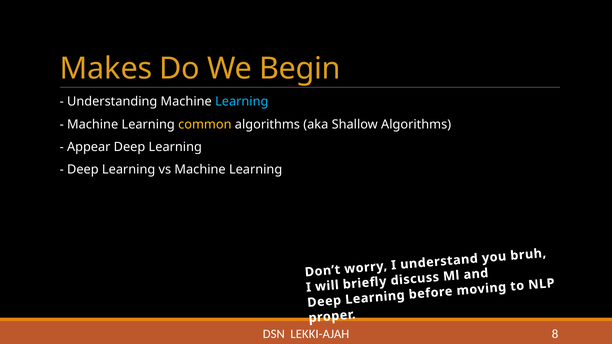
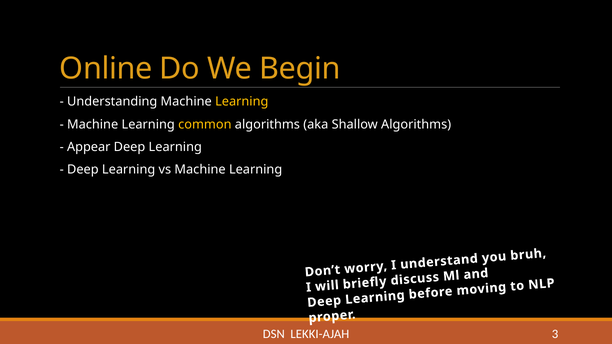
Makes: Makes -> Online
Learning at (242, 102) colour: light blue -> yellow
8: 8 -> 3
